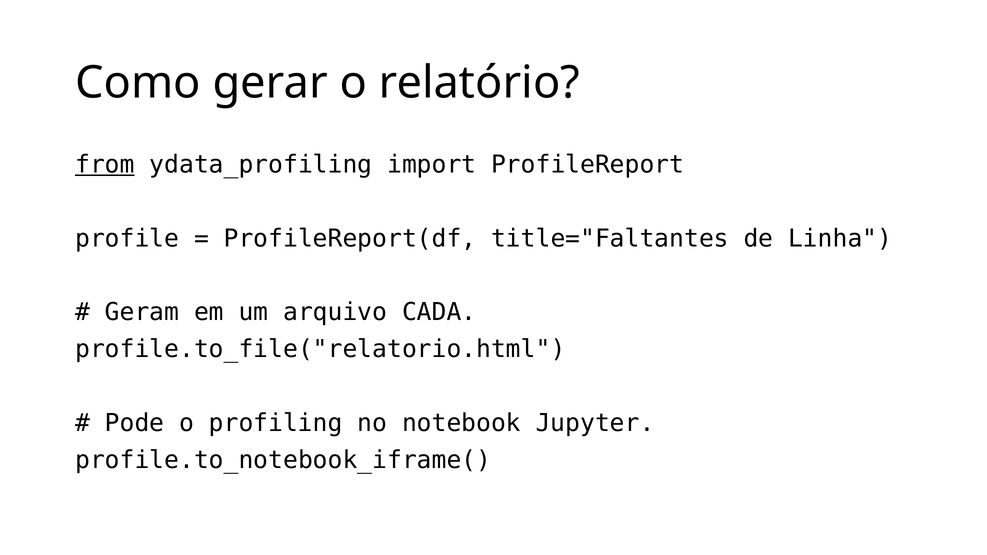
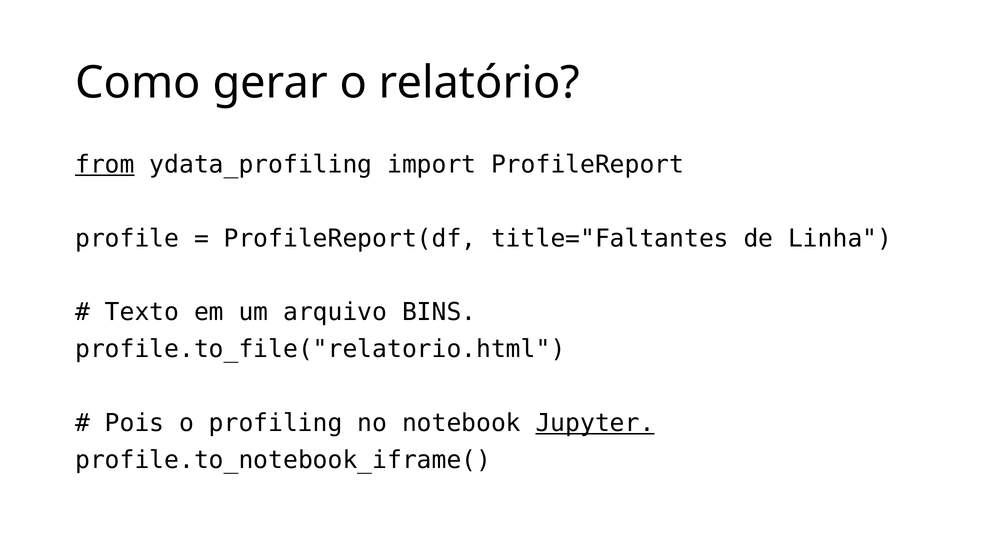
Geram: Geram -> Texto
CADA: CADA -> BINS
Pode: Pode -> Pois
Jupyter underline: none -> present
